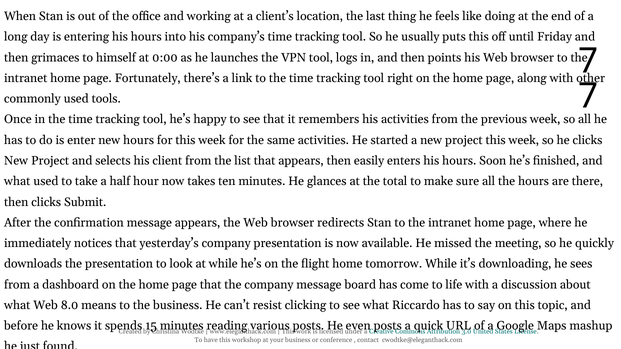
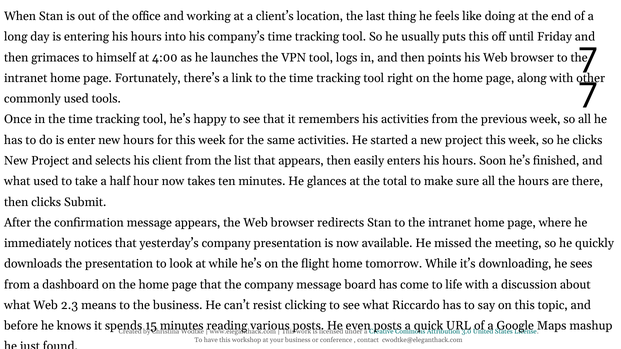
0:00: 0:00 -> 4:00
8.0: 8.0 -> 2.3
